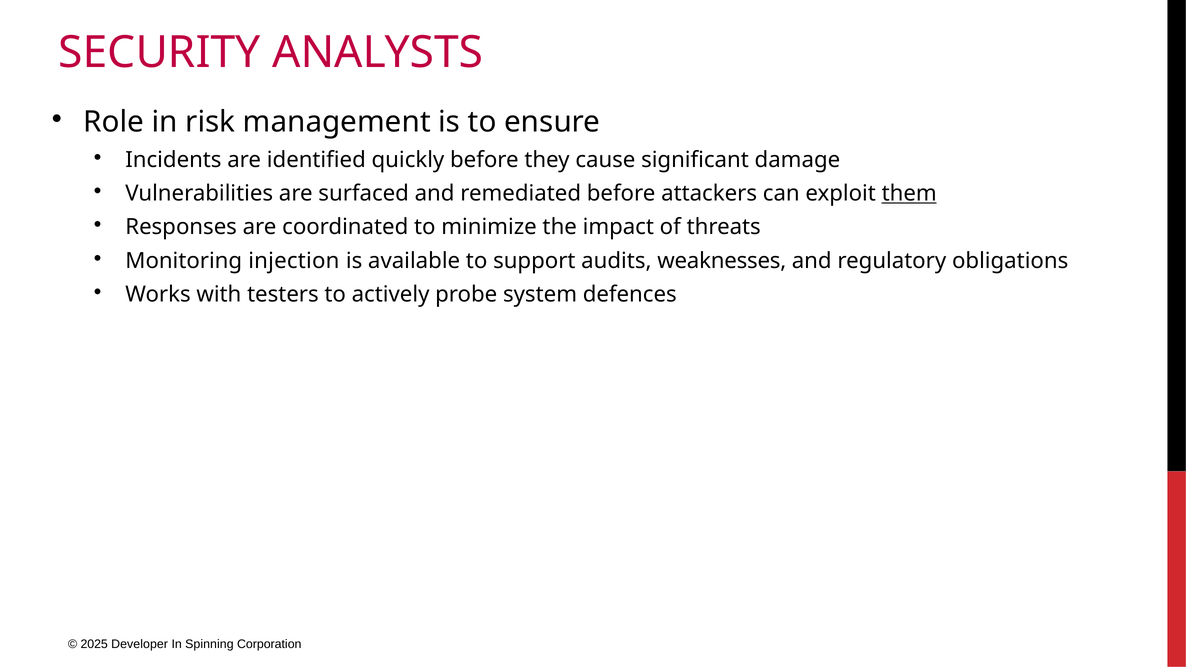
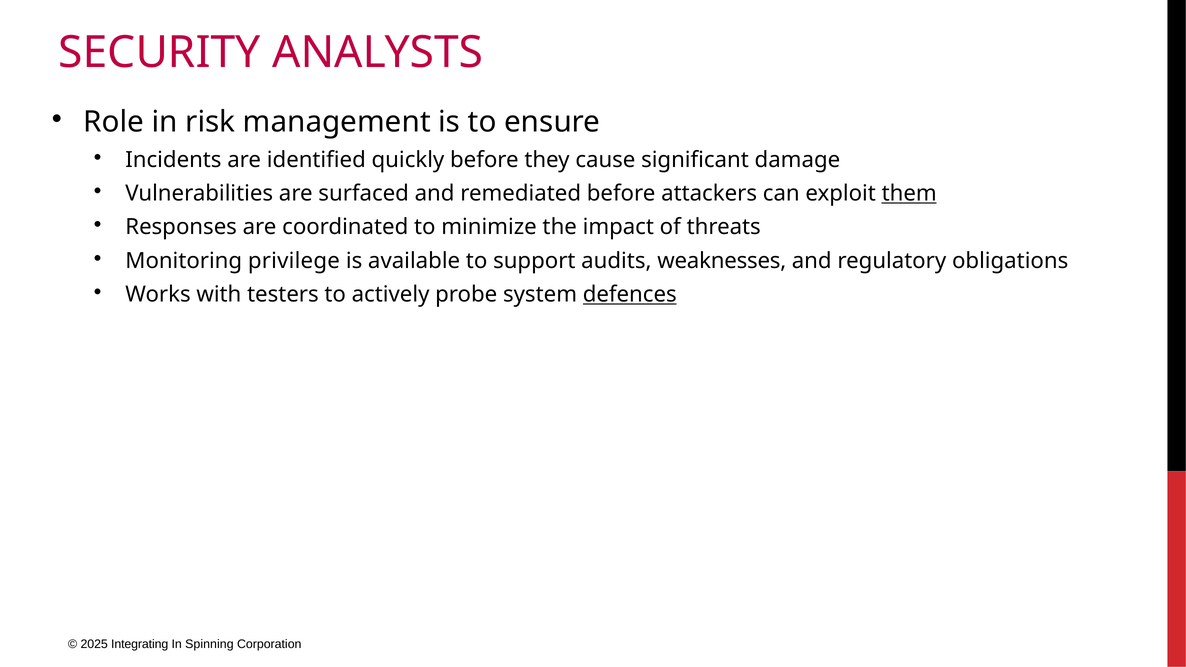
injection: injection -> privilege
defences underline: none -> present
Developer: Developer -> Integrating
